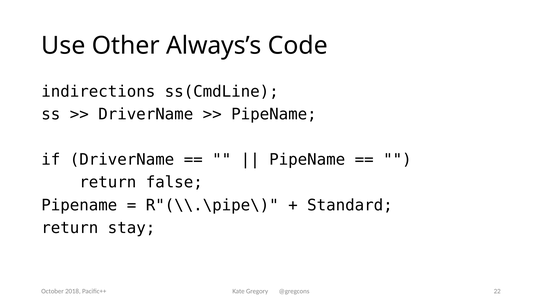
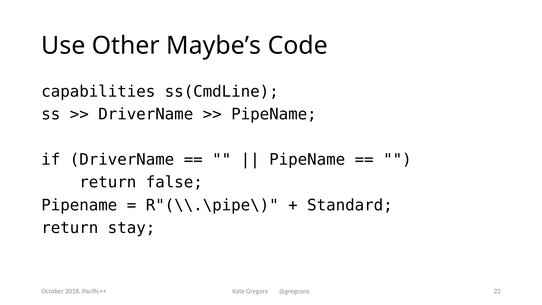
Always’s: Always’s -> Maybe’s
indirections: indirections -> capabilities
